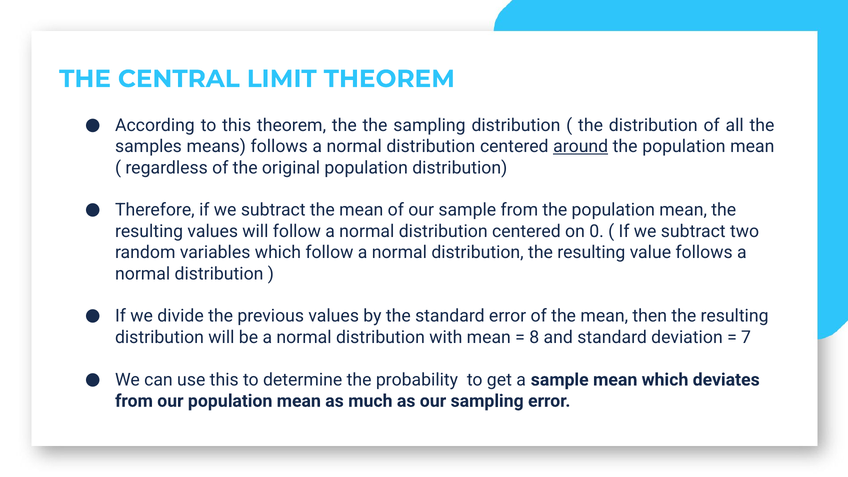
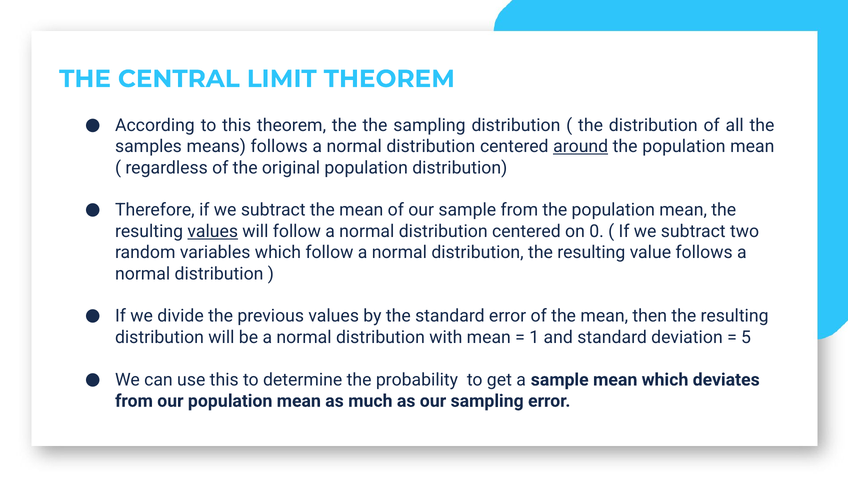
values at (213, 231) underline: none -> present
8: 8 -> 1
7: 7 -> 5
